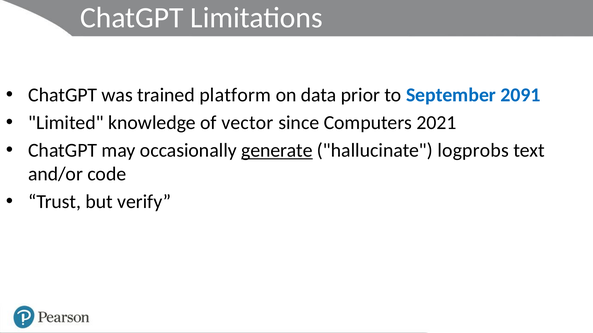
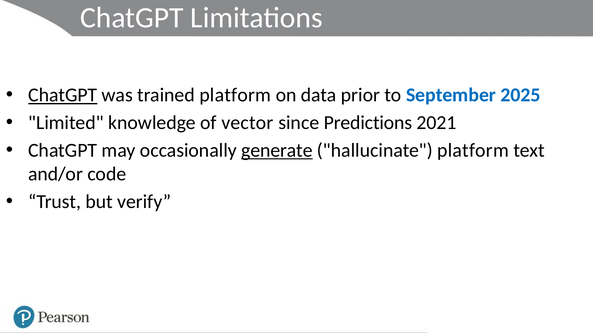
ChatGPT at (63, 95) underline: none -> present
2091: 2091 -> 2025
Computers: Computers -> Predictions
hallucinate logprobs: logprobs -> platform
